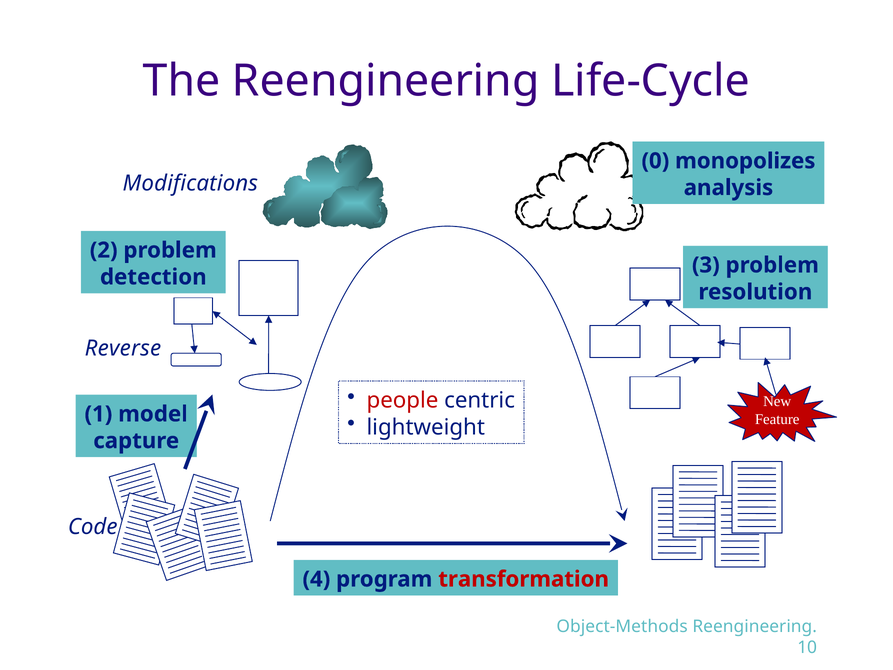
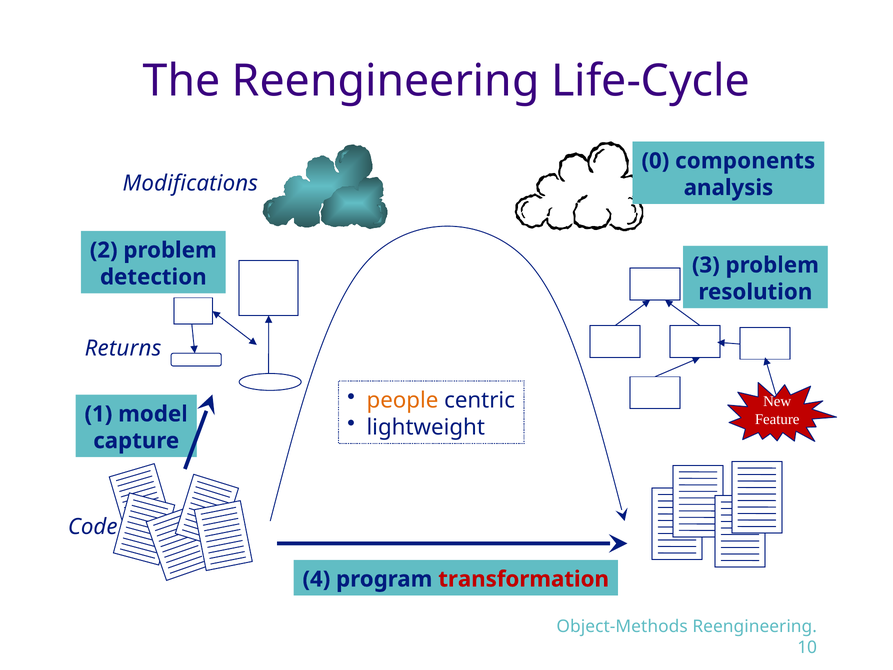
monopolizes: monopolizes -> components
Reverse: Reverse -> Returns
people colour: red -> orange
